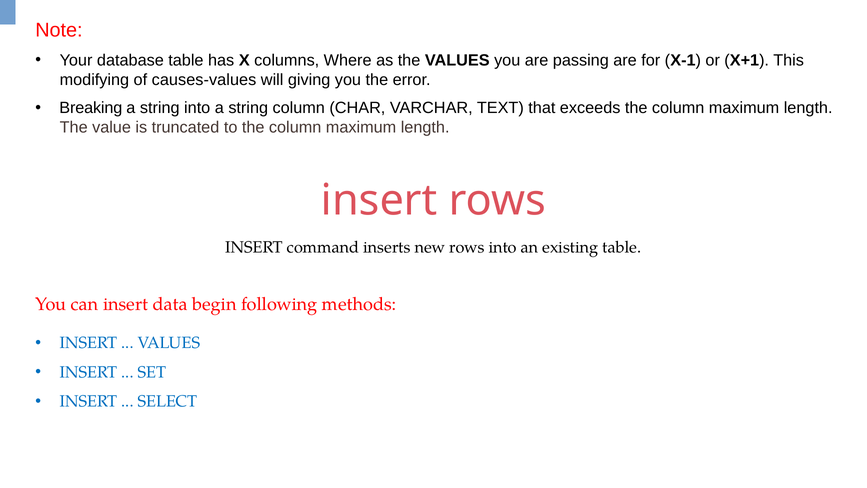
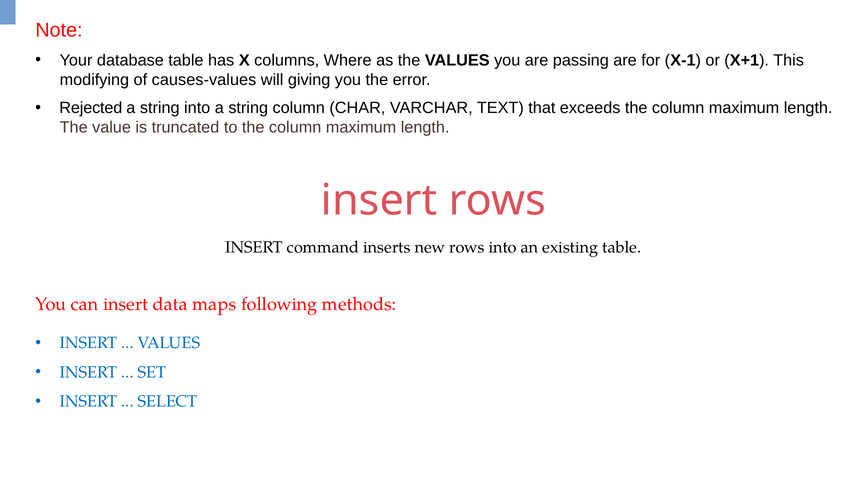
Breaking: Breaking -> Rejected
begin: begin -> maps
